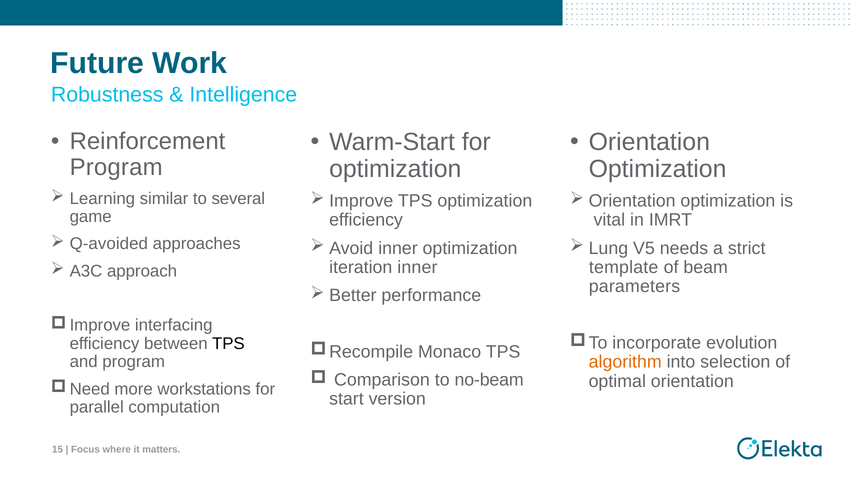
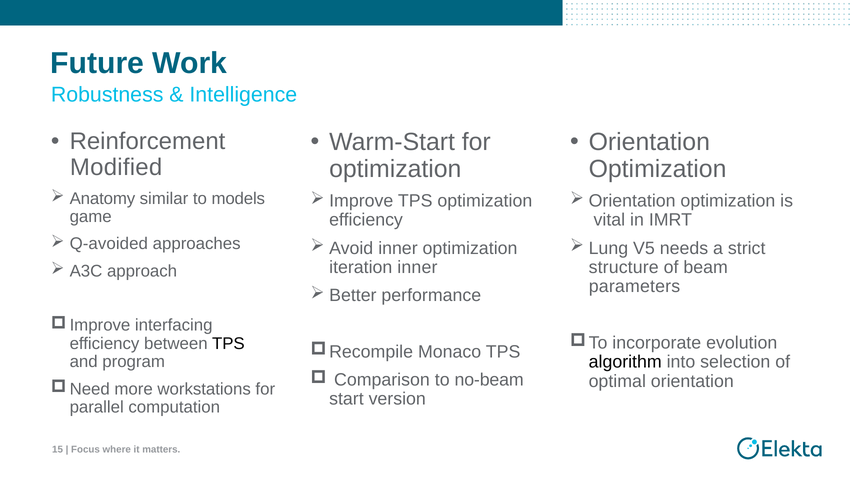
Program at (116, 167): Program -> Modified
Learning: Learning -> Anatomy
several: several -> models
template: template -> structure
algorithm colour: orange -> black
